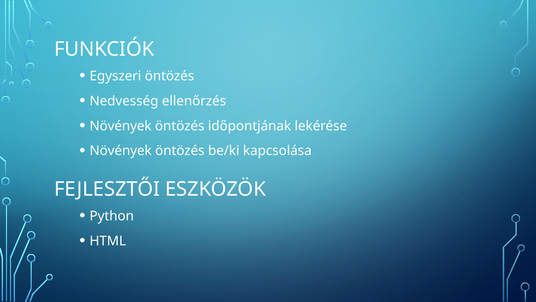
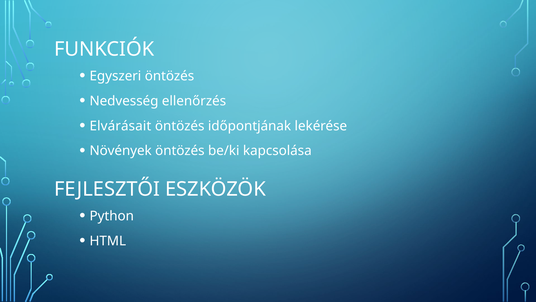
Növények at (121, 126): Növények -> Elvárásait
